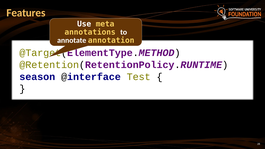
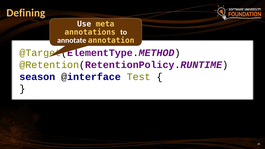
Features: Features -> Defining
